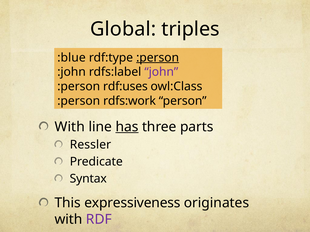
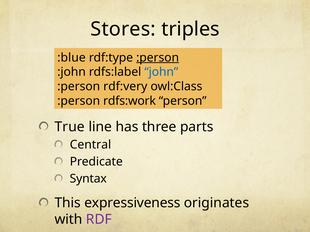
Global: Global -> Stores
john colour: purple -> blue
rdf:uses: rdf:uses -> rdf:very
With at (70, 127): With -> True
has underline: present -> none
Ressler: Ressler -> Central
